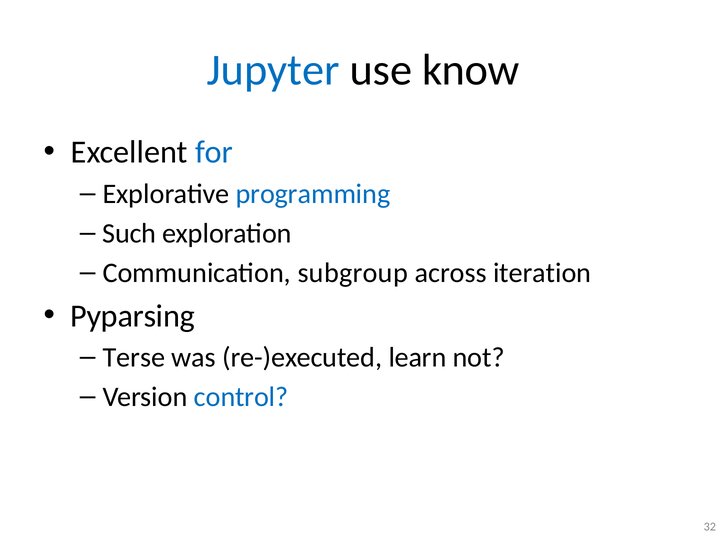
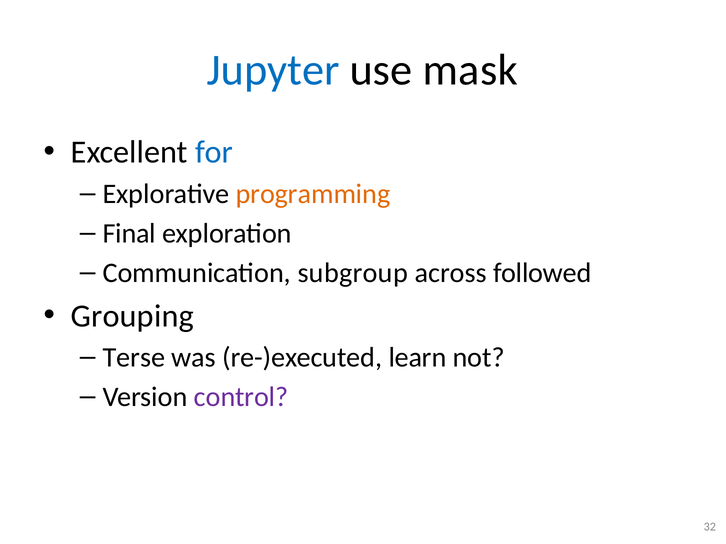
know: know -> mask
programming colour: blue -> orange
Such: Such -> Final
iteration: iteration -> followed
Pyparsing: Pyparsing -> Grouping
control colour: blue -> purple
